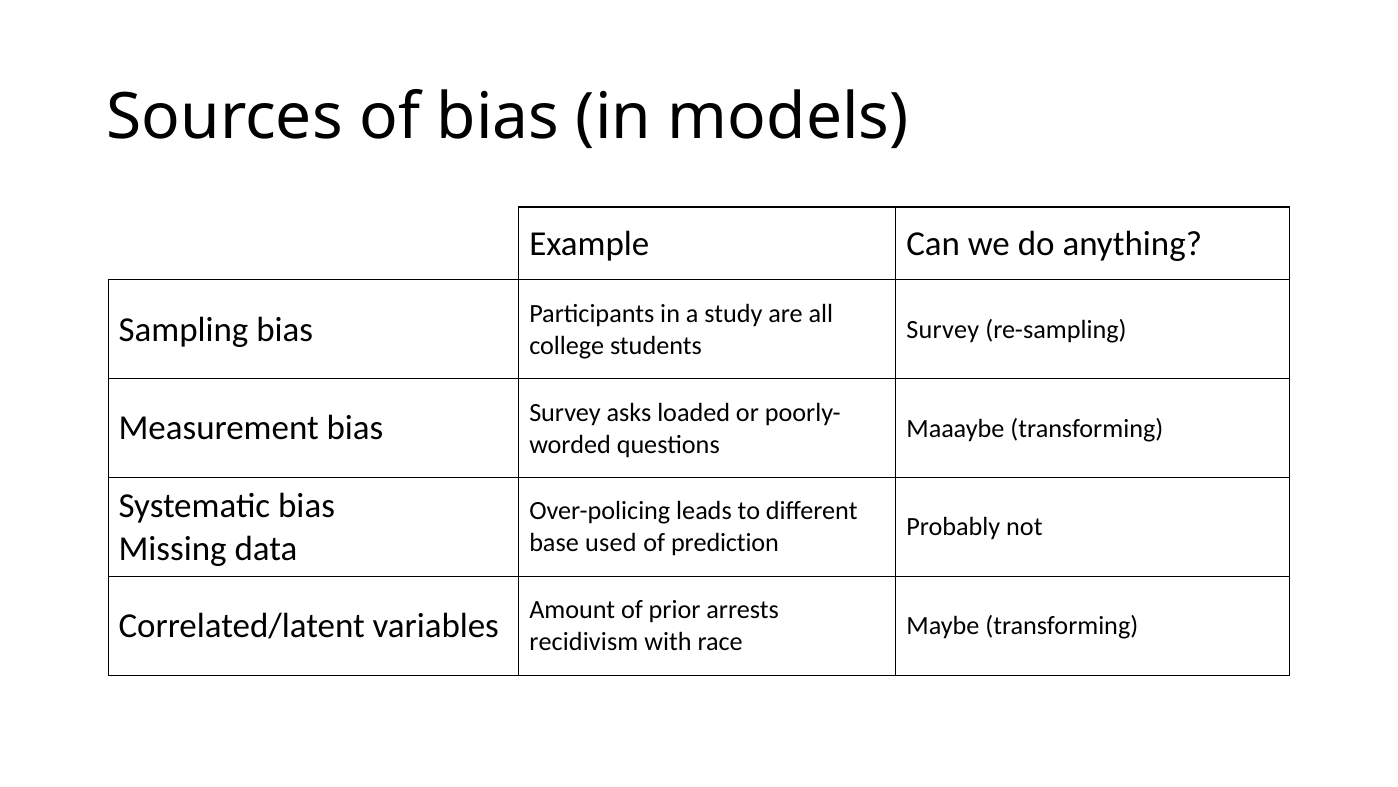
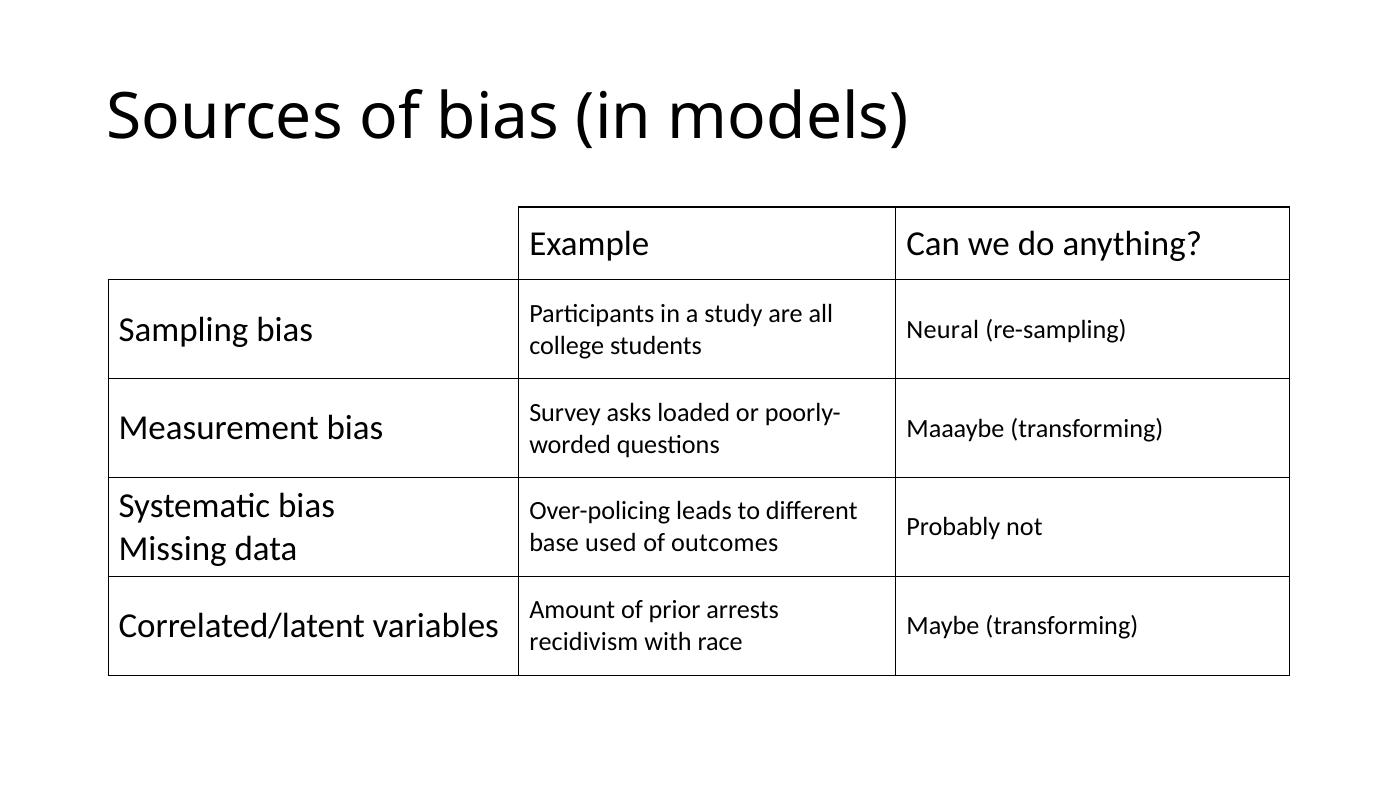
Survey at (943, 329): Survey -> Neural
prediction: prediction -> outcomes
